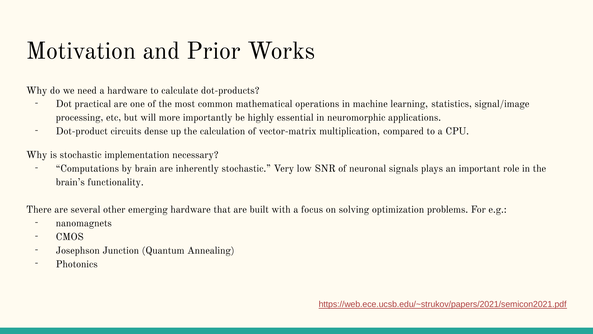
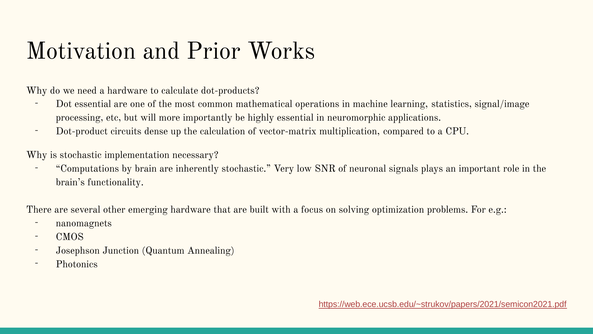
Dot practical: practical -> essential
